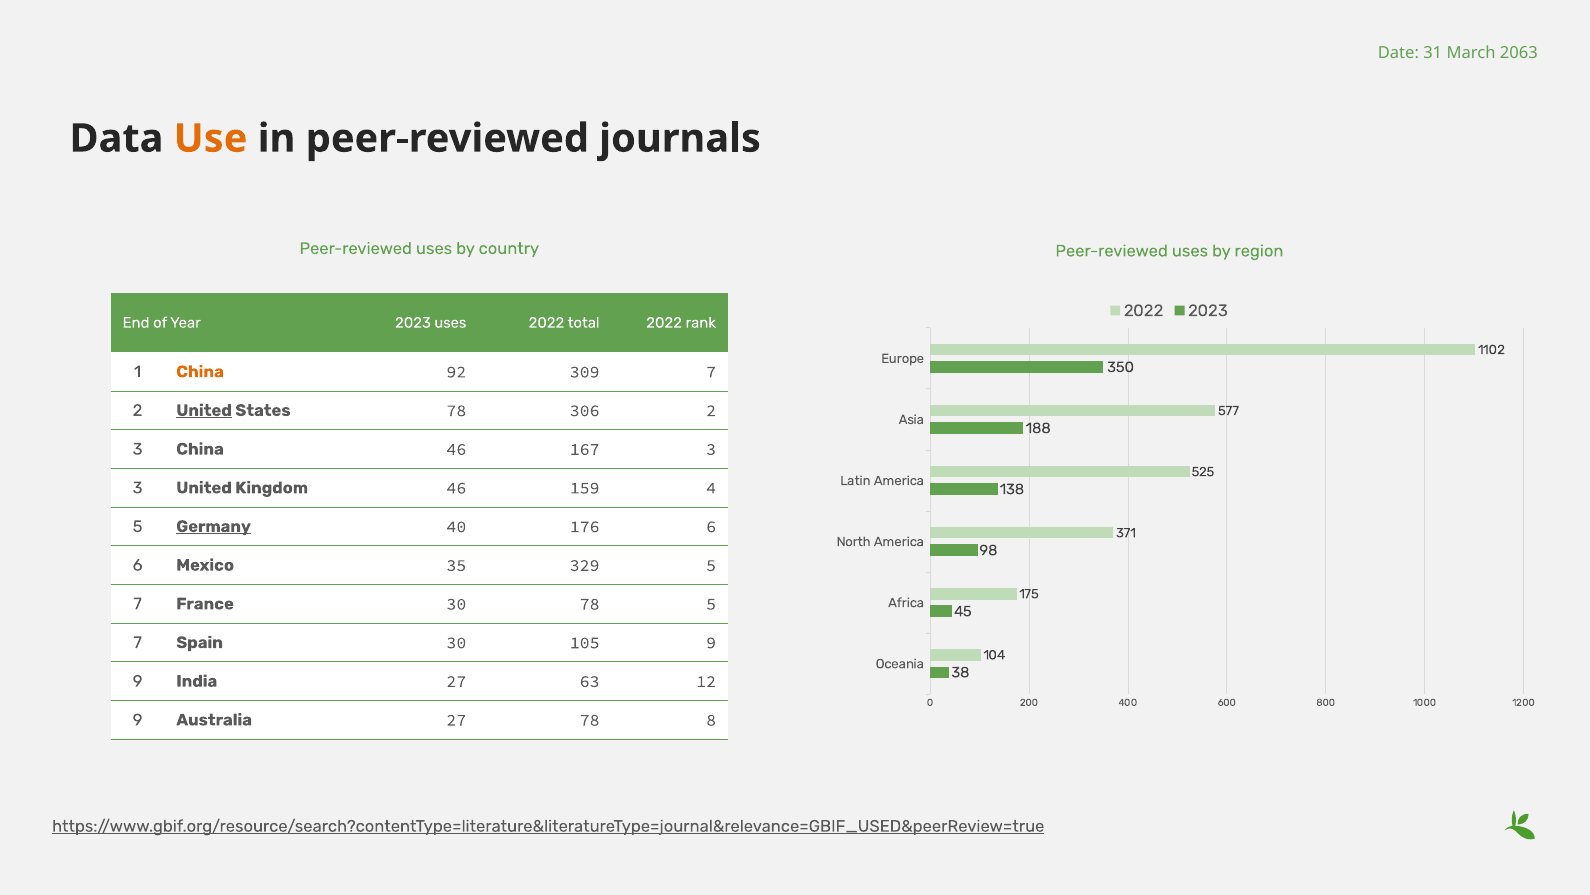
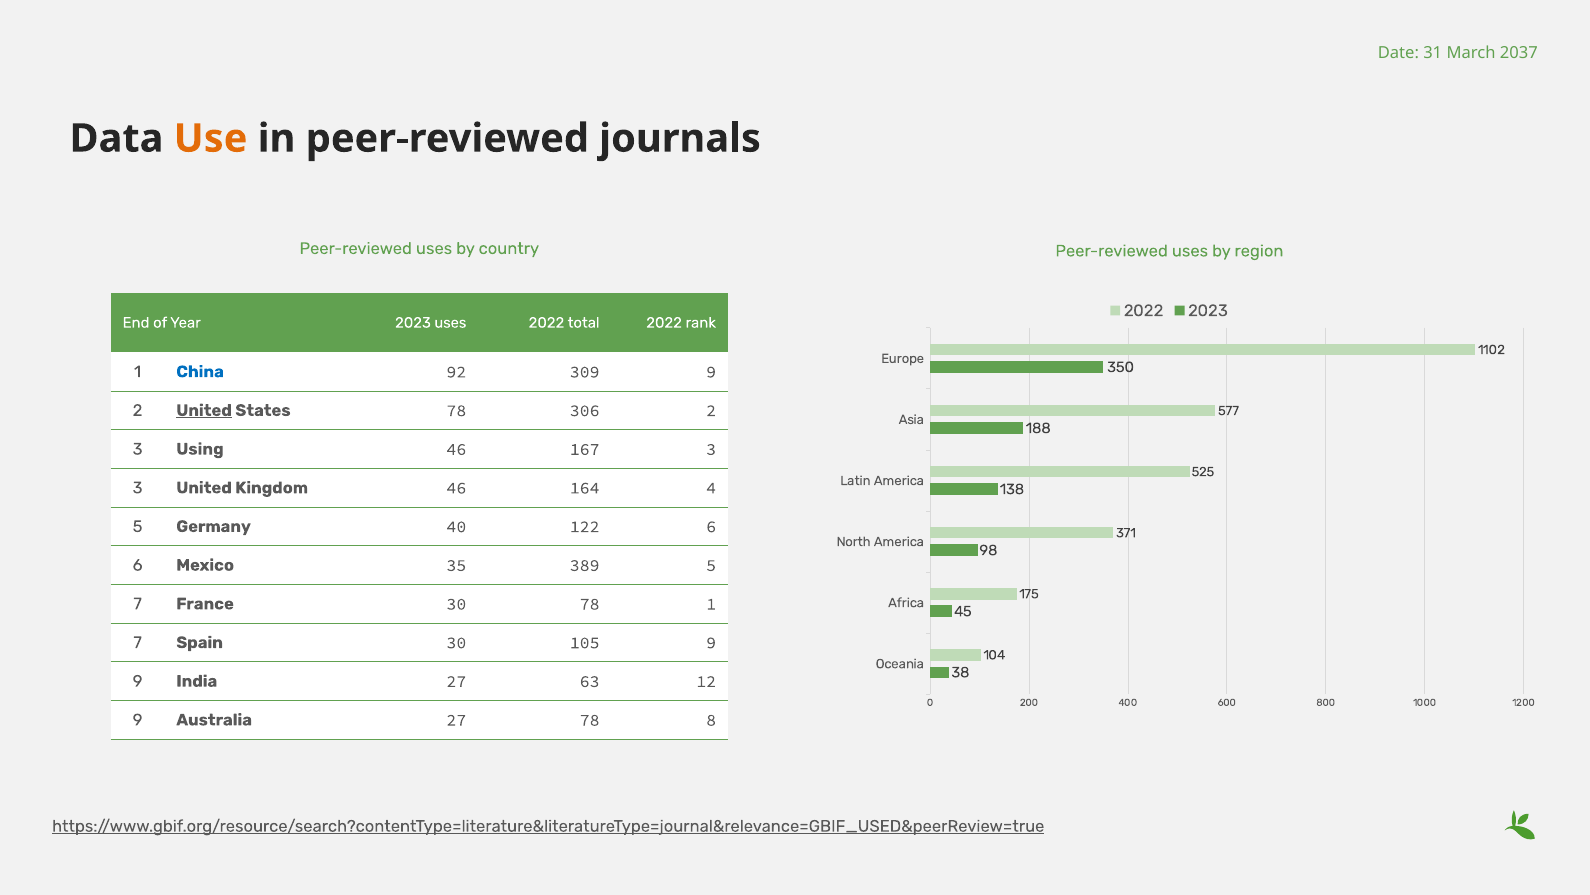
2063: 2063 -> 2037
China at (200, 372) colour: orange -> blue
309 7: 7 -> 9
3 China: China -> Using
159: 159 -> 164
Germany underline: present -> none
176: 176 -> 122
329: 329 -> 389
78 5: 5 -> 1
